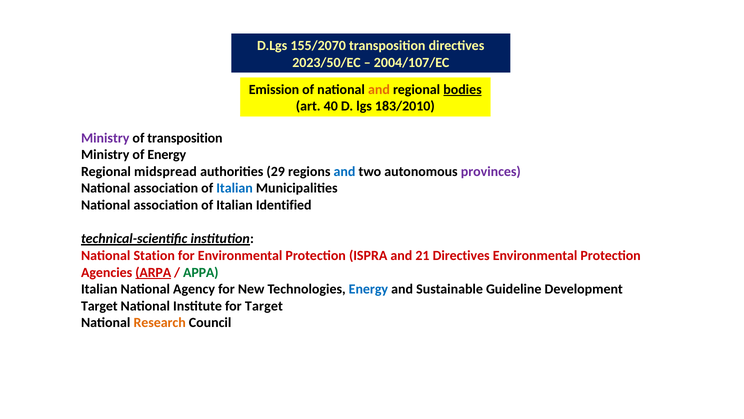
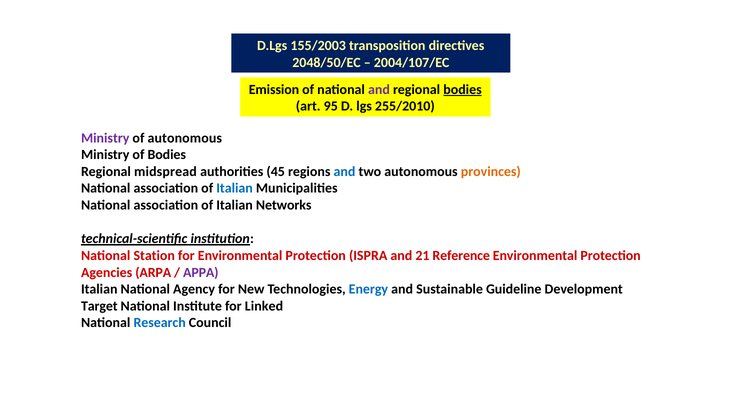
155/2070: 155/2070 -> 155/2003
2023/50/EC: 2023/50/EC -> 2048/50/EC
and at (379, 89) colour: orange -> purple
40: 40 -> 95
183/2010: 183/2010 -> 255/2010
of transposition: transposition -> autonomous
of Energy: Energy -> Bodies
29: 29 -> 45
provinces colour: purple -> orange
Identified: Identified -> Networks
21 Directives: Directives -> Reference
ARPA underline: present -> none
APPA colour: green -> purple
for Target: Target -> Linked
Research colour: orange -> blue
